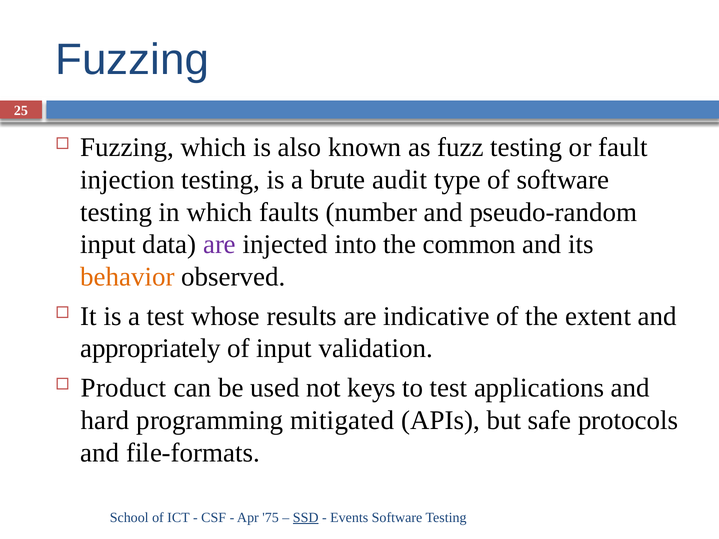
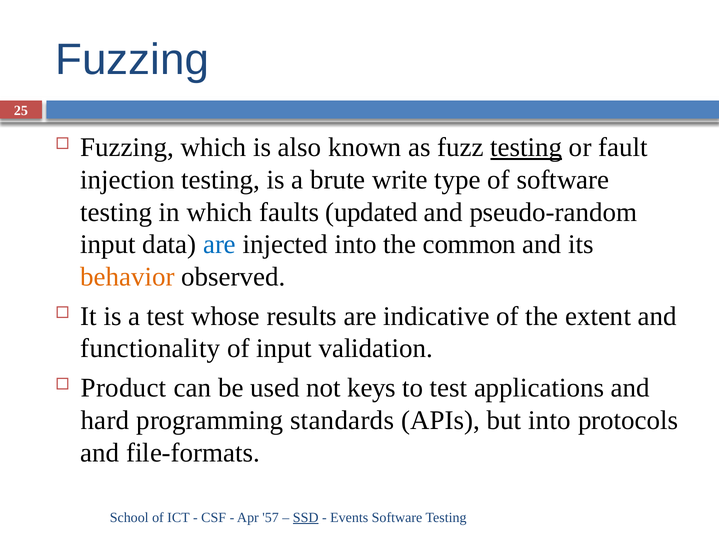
testing at (526, 147) underline: none -> present
audit: audit -> write
number: number -> updated
are at (219, 245) colour: purple -> blue
appropriately: appropriately -> functionality
mitigated: mitigated -> standards
but safe: safe -> into
75: 75 -> 57
